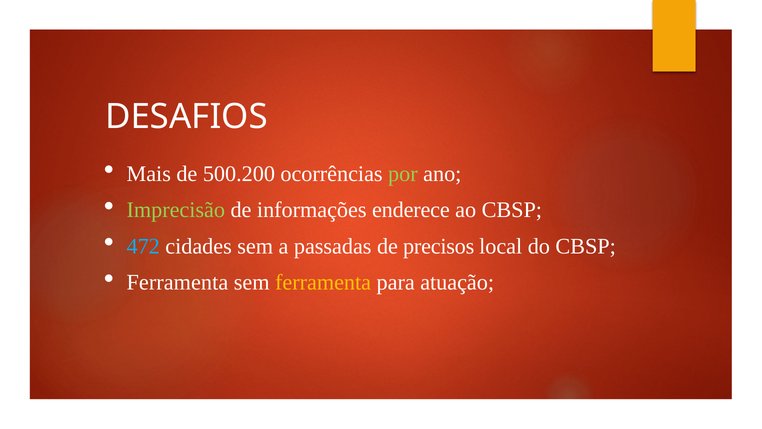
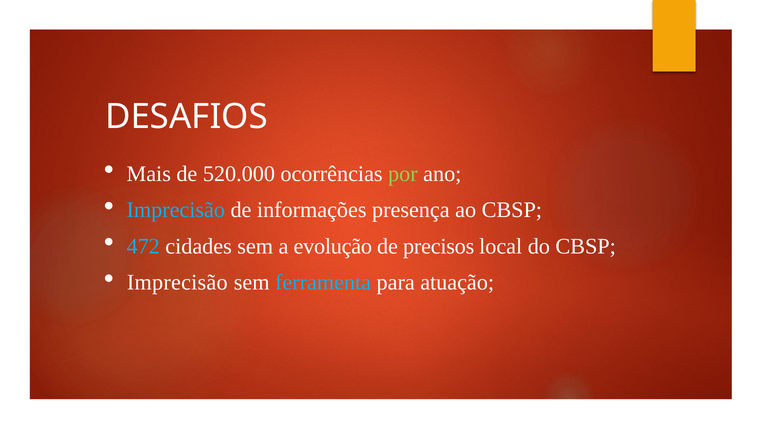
500.200: 500.200 -> 520.000
Imprecisão at (176, 210) colour: light green -> light blue
enderece: enderece -> presença
passadas: passadas -> evolução
Ferramenta at (177, 282): Ferramenta -> Imprecisão
ferramenta at (323, 282) colour: yellow -> light blue
